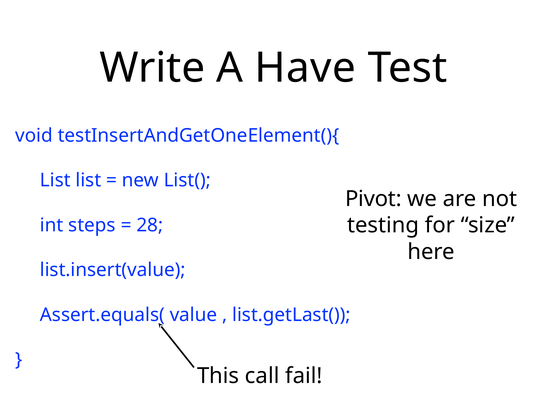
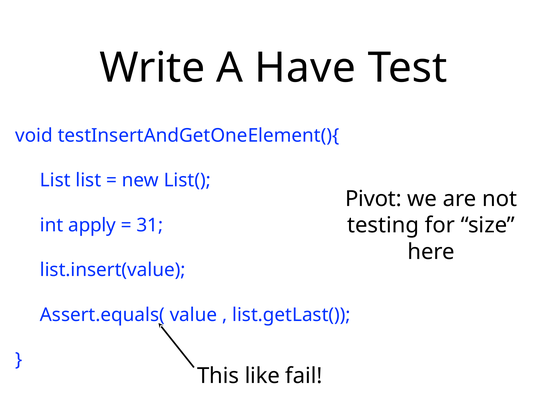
steps: steps -> apply
28: 28 -> 31
call: call -> like
